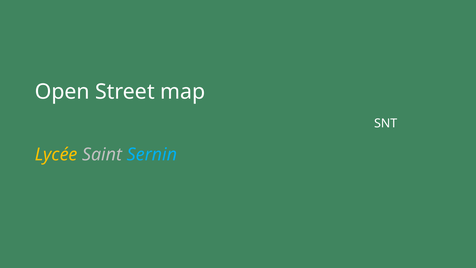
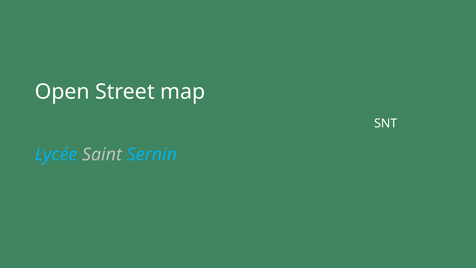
Lycée colour: yellow -> light blue
